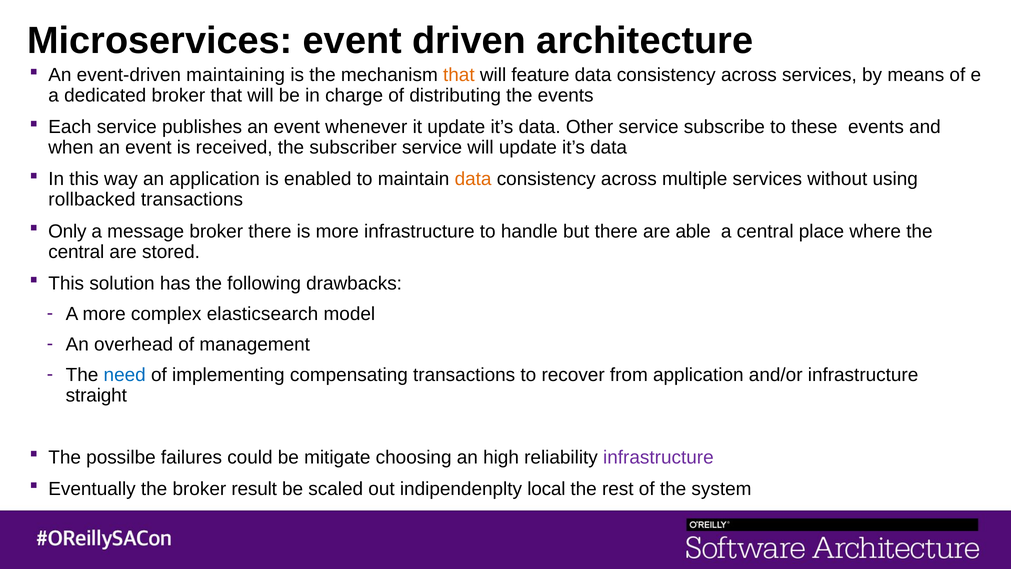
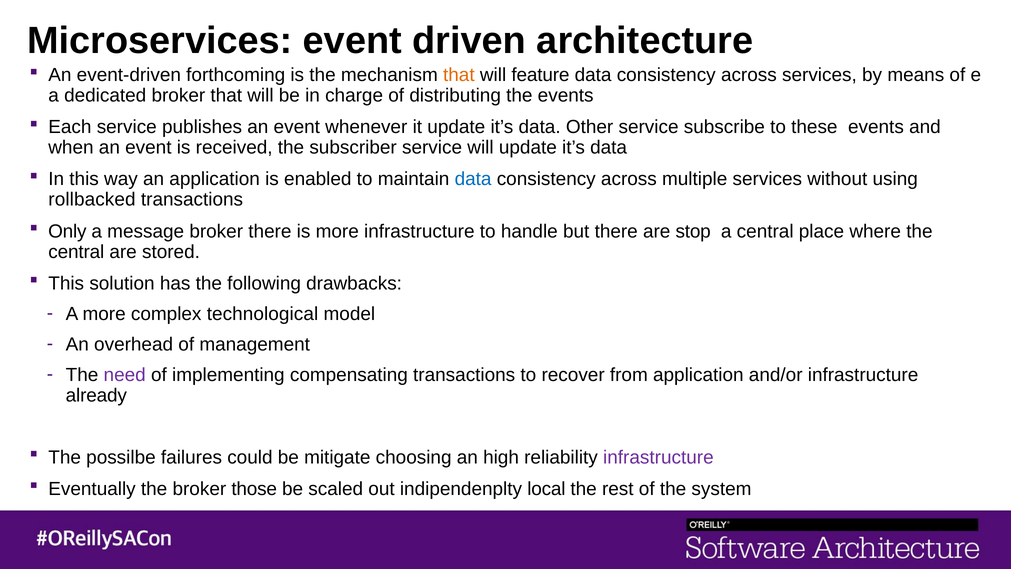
maintaining: maintaining -> forthcoming
data at (473, 179) colour: orange -> blue
able: able -> stop
elasticsearch: elasticsearch -> technological
need colour: blue -> purple
straight: straight -> already
result: result -> those
